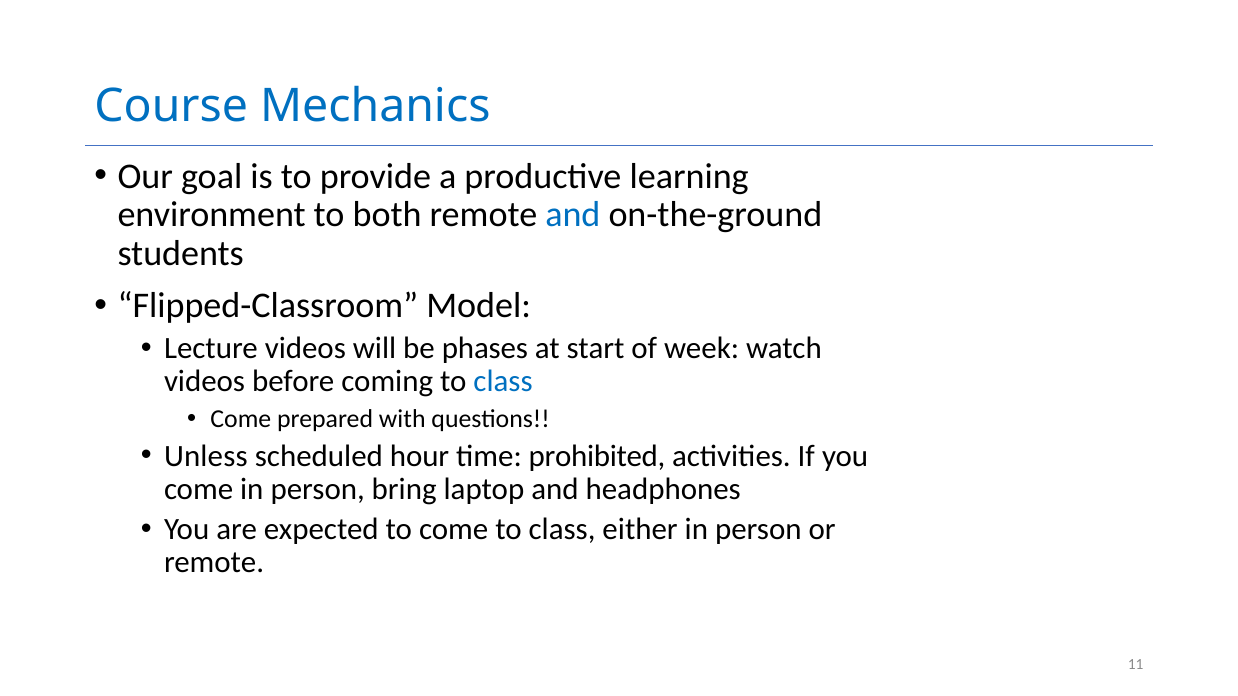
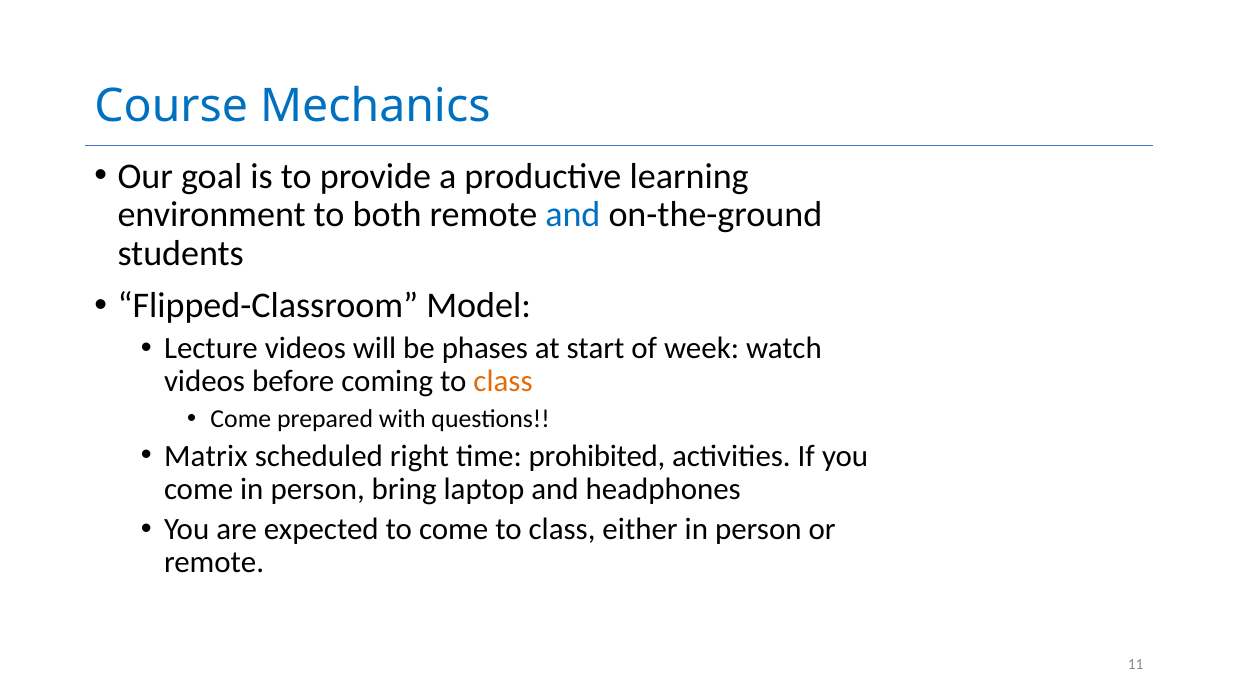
class at (503, 382) colour: blue -> orange
Unless: Unless -> Matrix
hour: hour -> right
